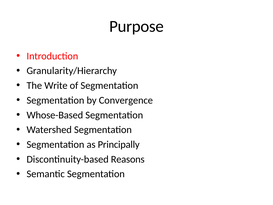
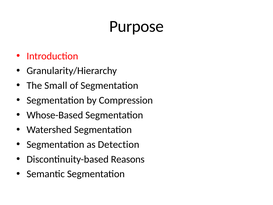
Write: Write -> Small
Convergence: Convergence -> Compression
Principally: Principally -> Detection
